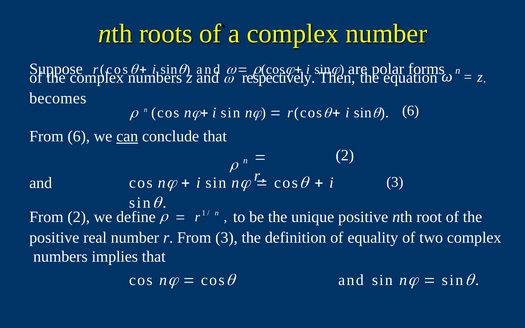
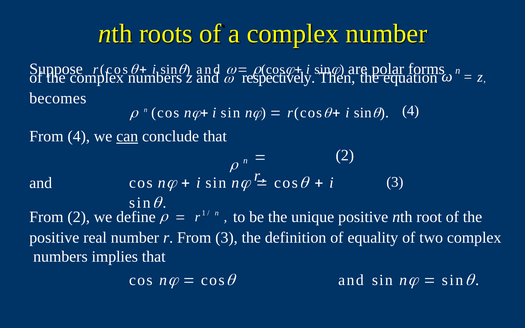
polar underline: none -> present
6 at (411, 111): 6 -> 4
From 6: 6 -> 4
